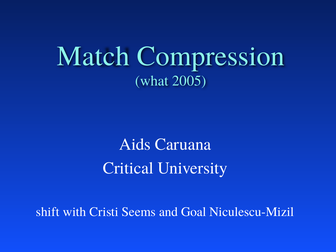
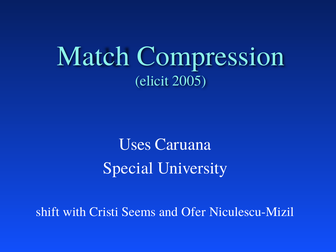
what: what -> elicit
Aids: Aids -> Uses
Critical: Critical -> Special
Goal: Goal -> Ofer
